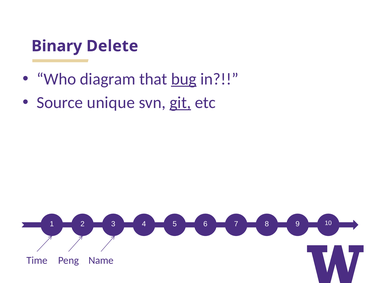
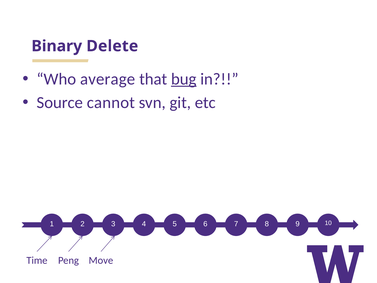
diagram: diagram -> average
unique: unique -> cannot
git underline: present -> none
Name: Name -> Move
